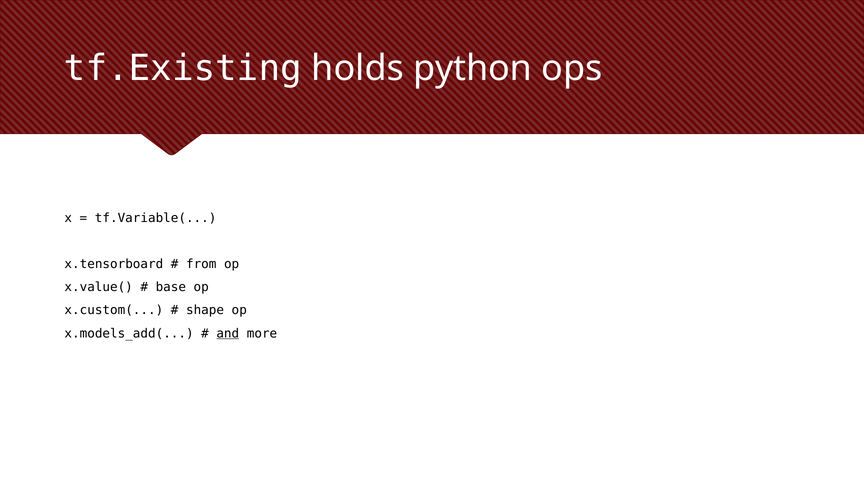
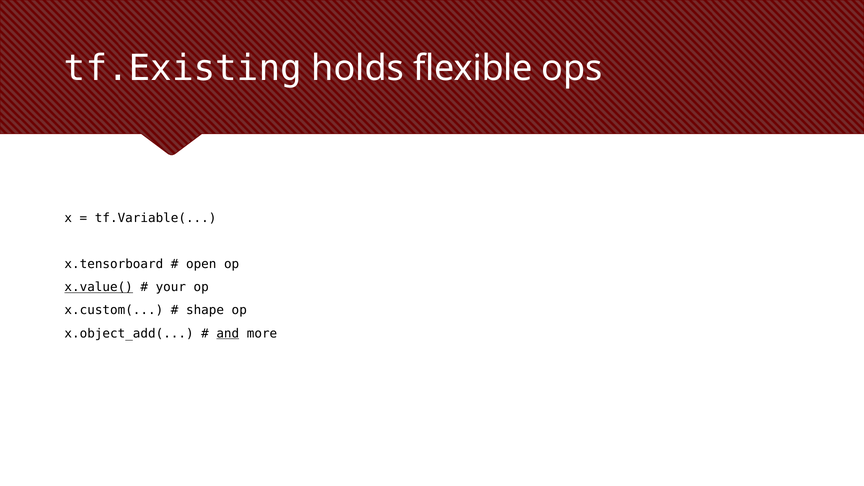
python: python -> flexible
from: from -> open
x.value( underline: none -> present
base: base -> your
x.models_add(: x.models_add( -> x.object_add(
